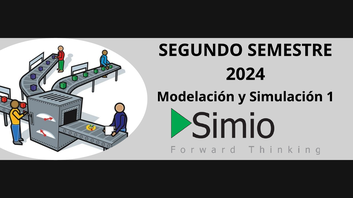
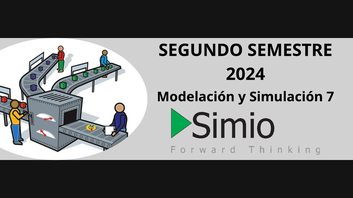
1: 1 -> 7
